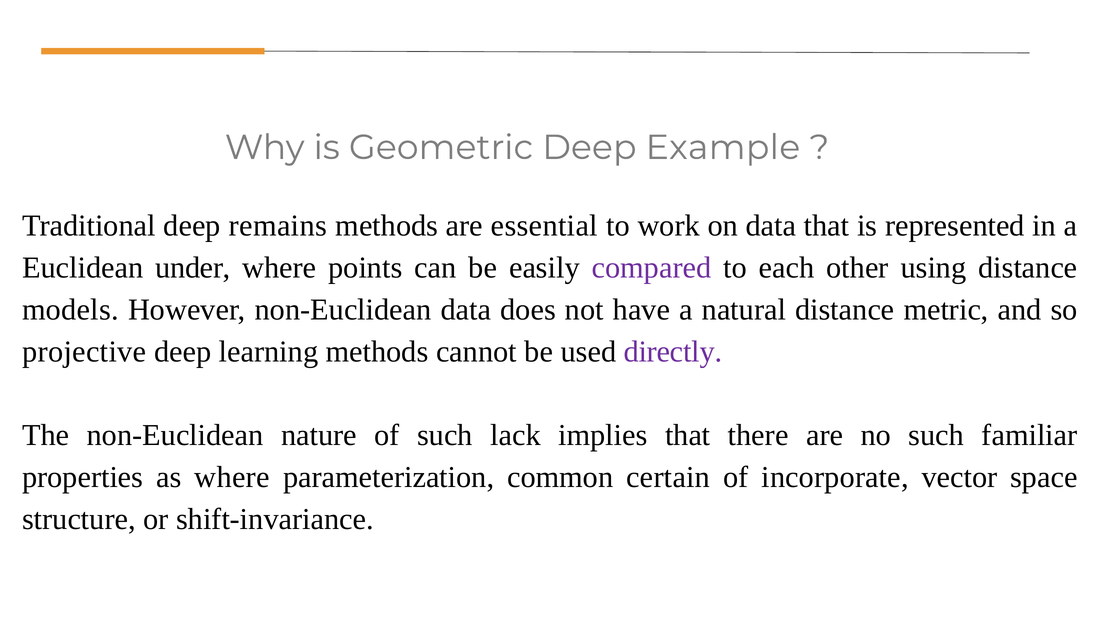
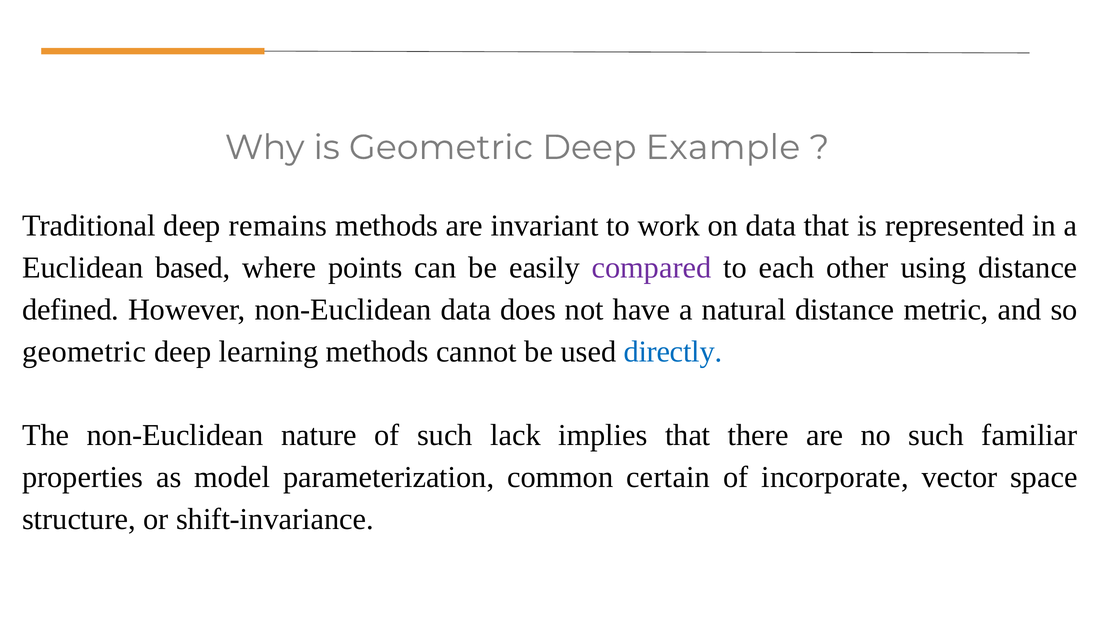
essential: essential -> invariant
under: under -> based
models: models -> defined
projective at (84, 352): projective -> geometric
directly colour: purple -> blue
as where: where -> model
